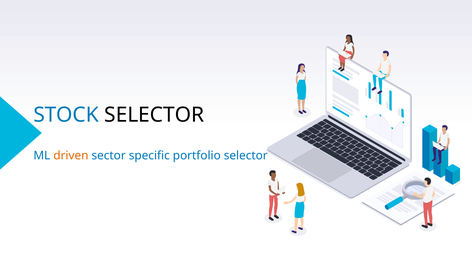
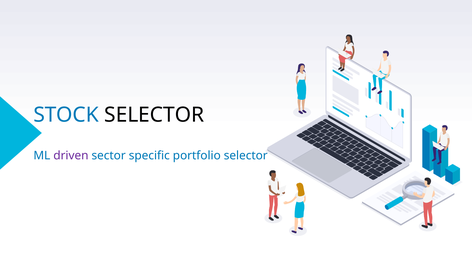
driven colour: orange -> purple
